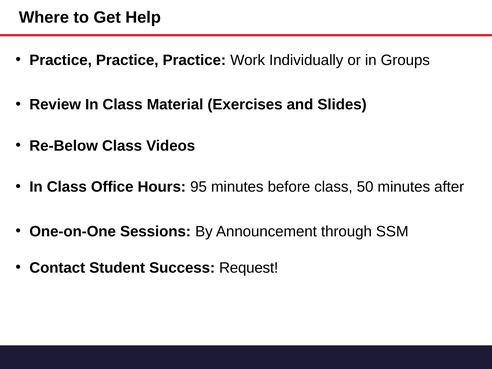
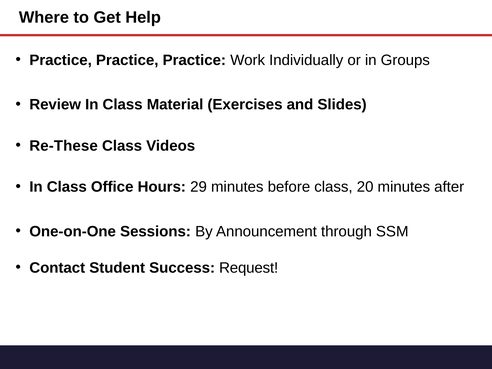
Re-Below: Re-Below -> Re-These
95: 95 -> 29
50: 50 -> 20
